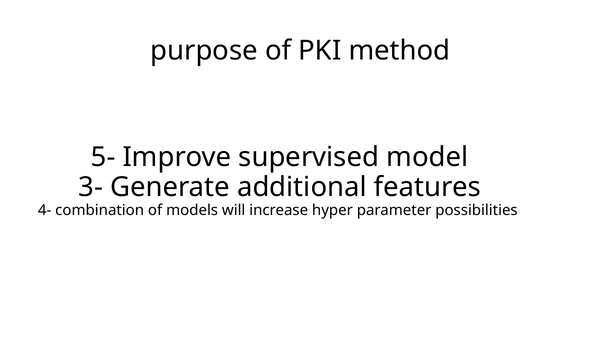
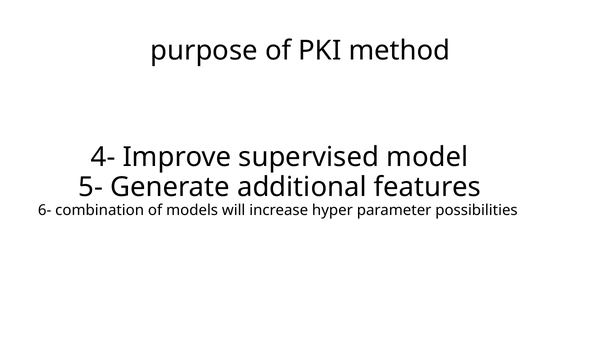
5-: 5- -> 4-
3-: 3- -> 5-
4-: 4- -> 6-
